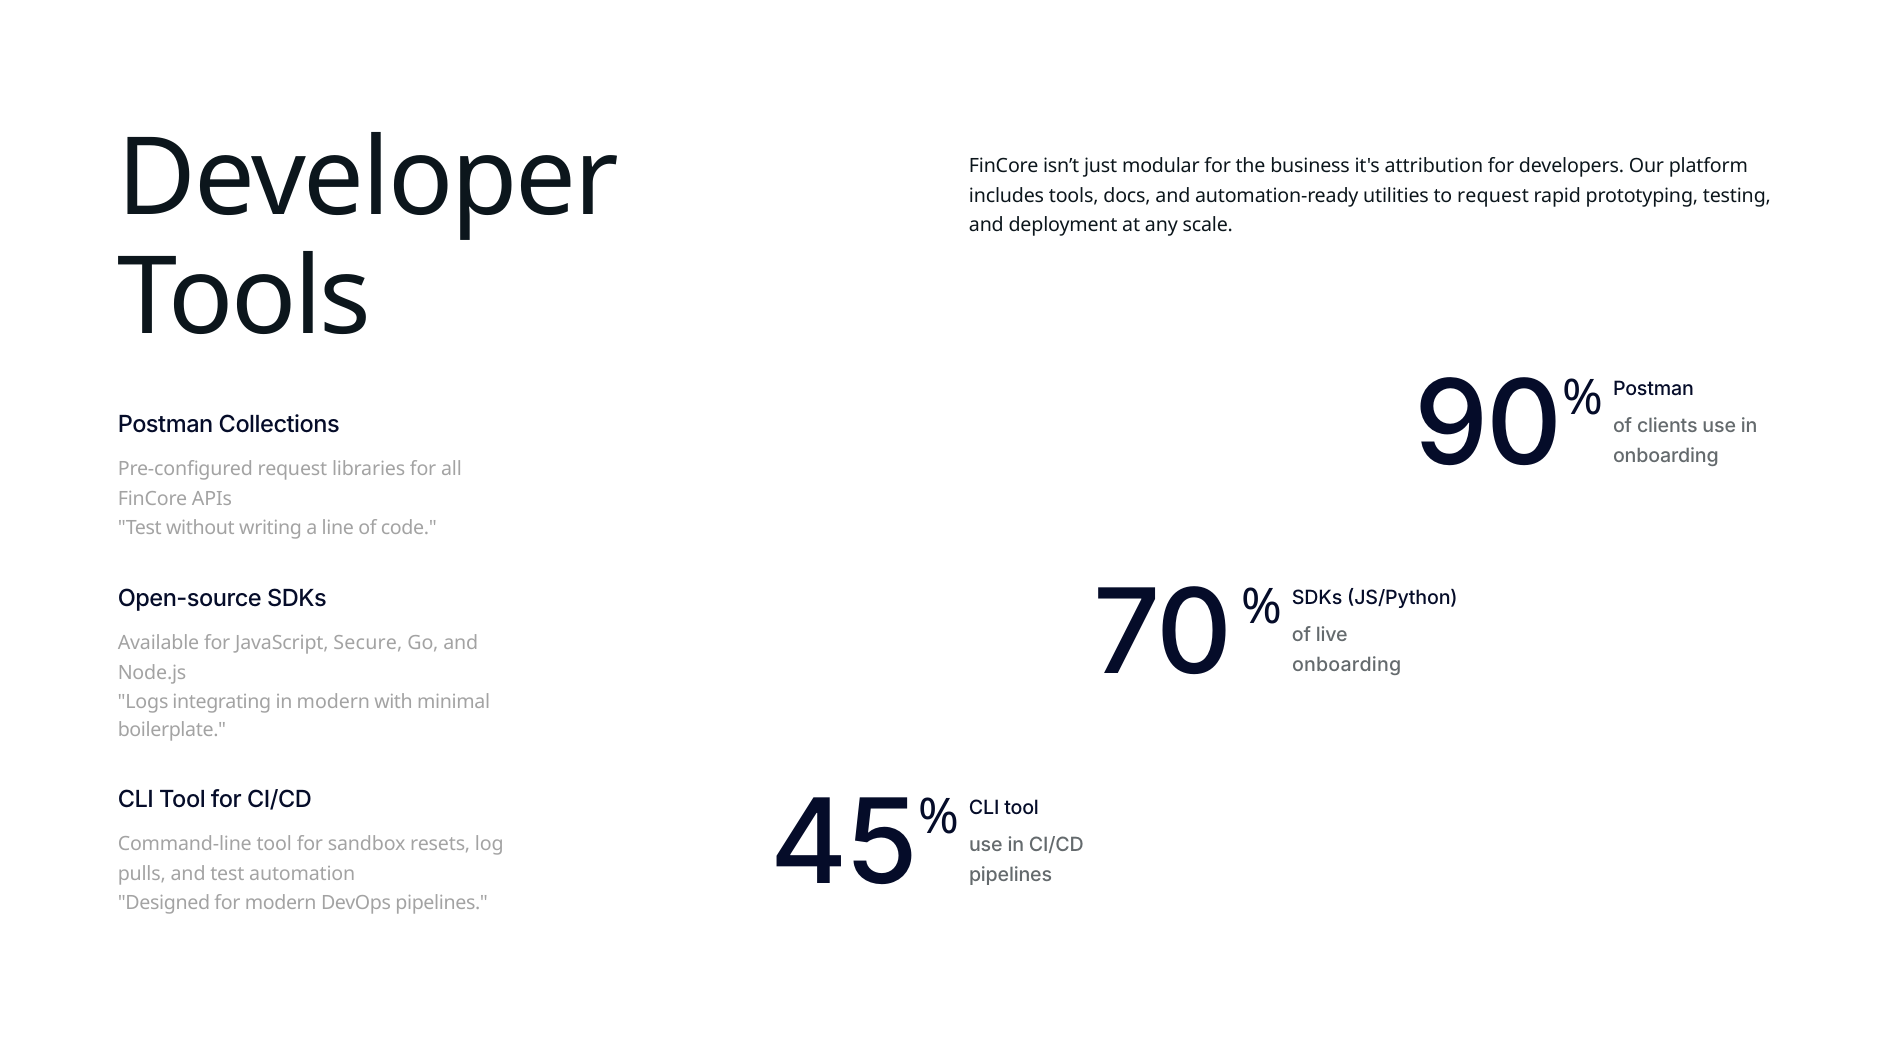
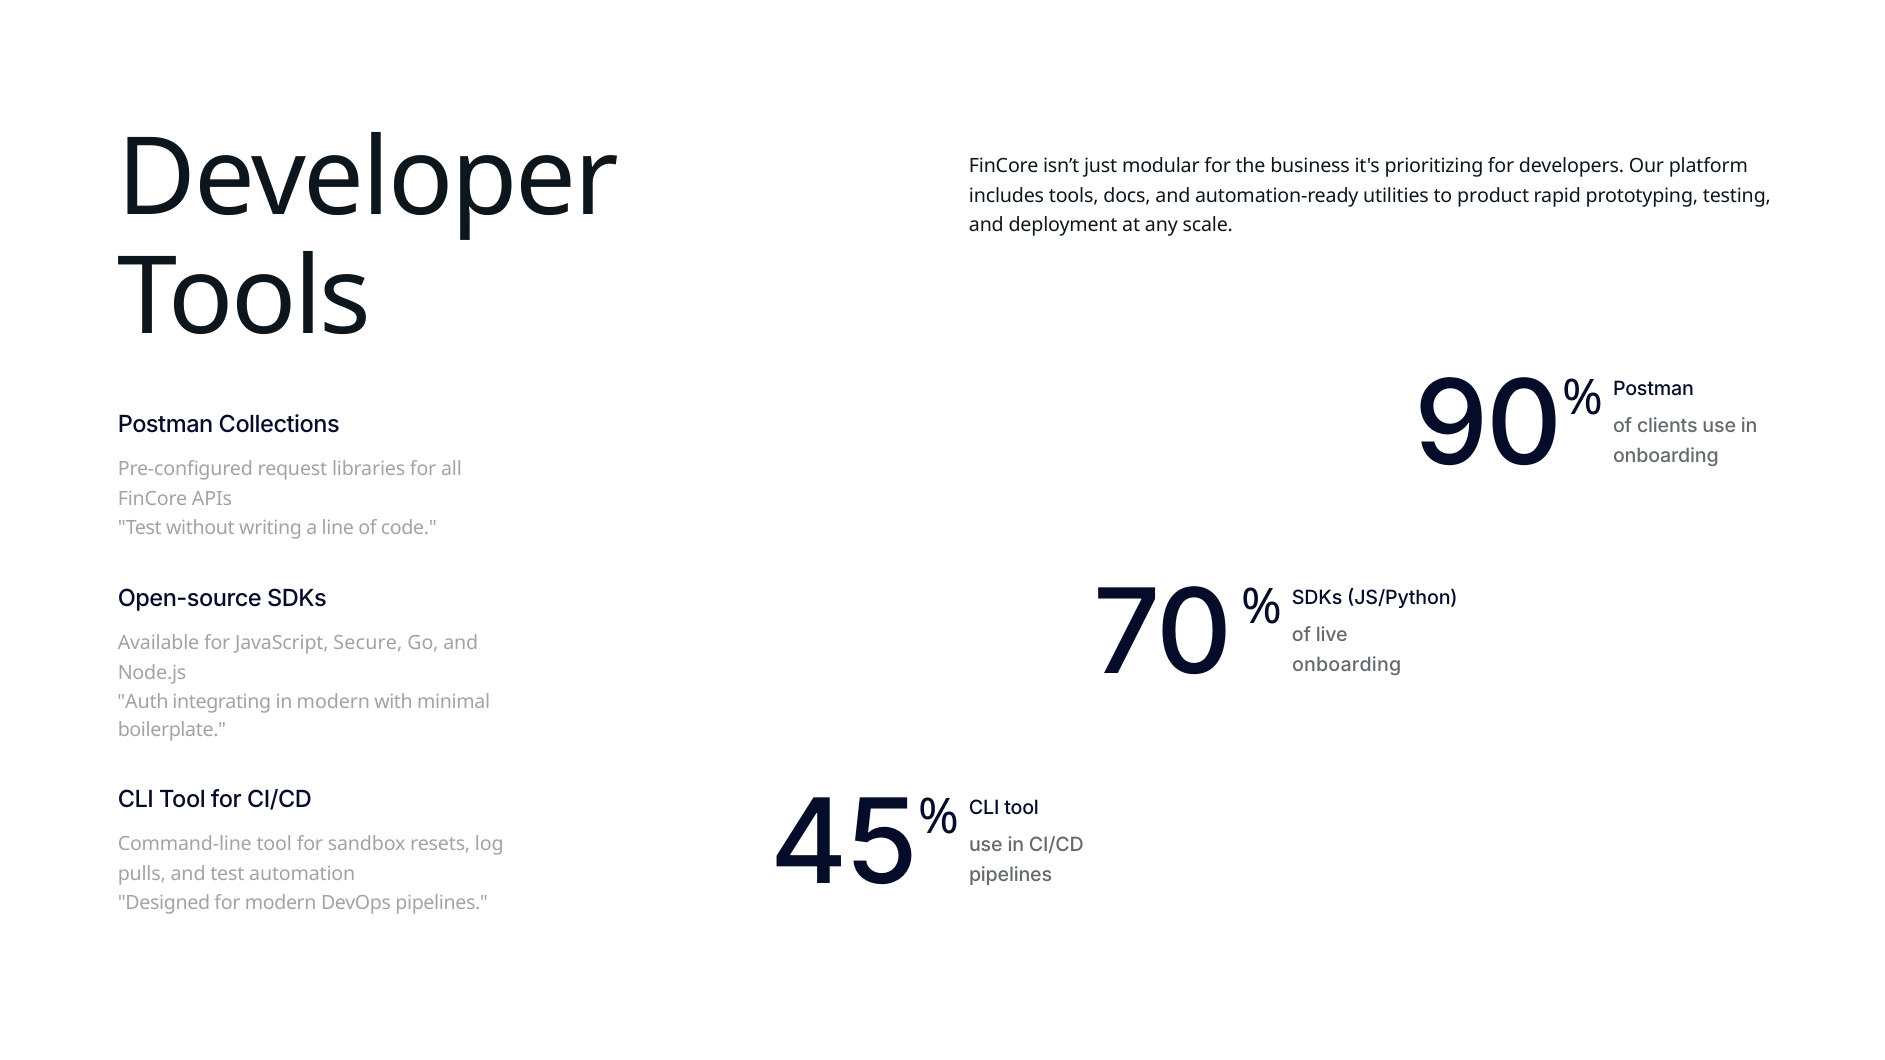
attribution: attribution -> prioritizing
to request: request -> product
Logs: Logs -> Auth
